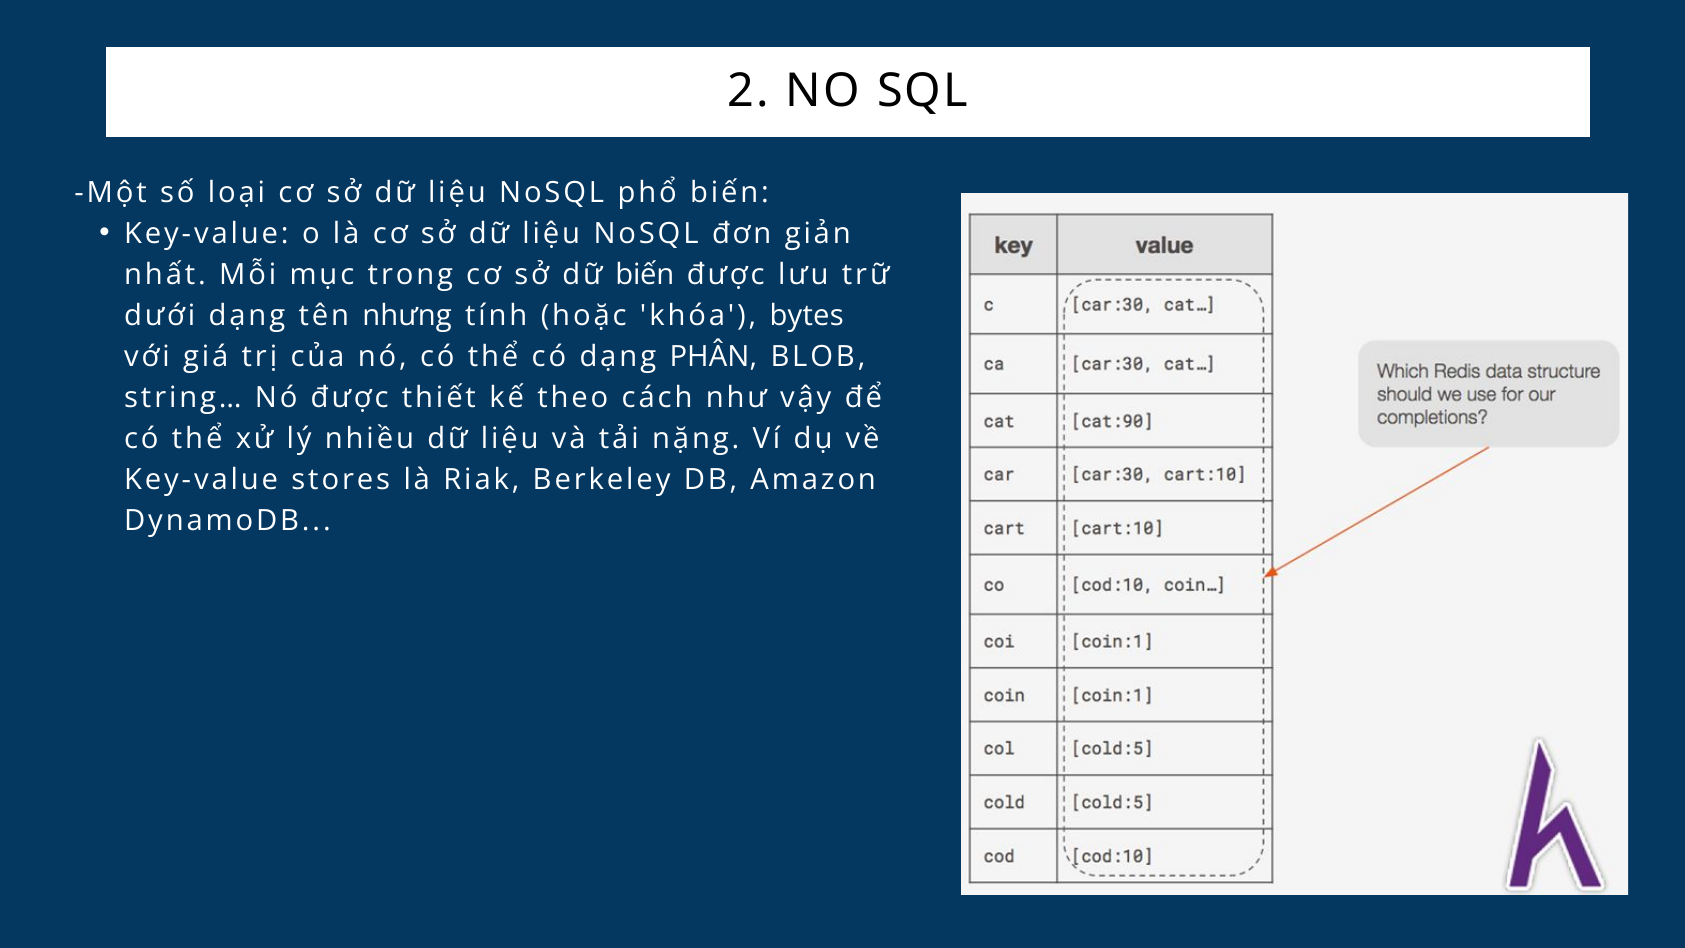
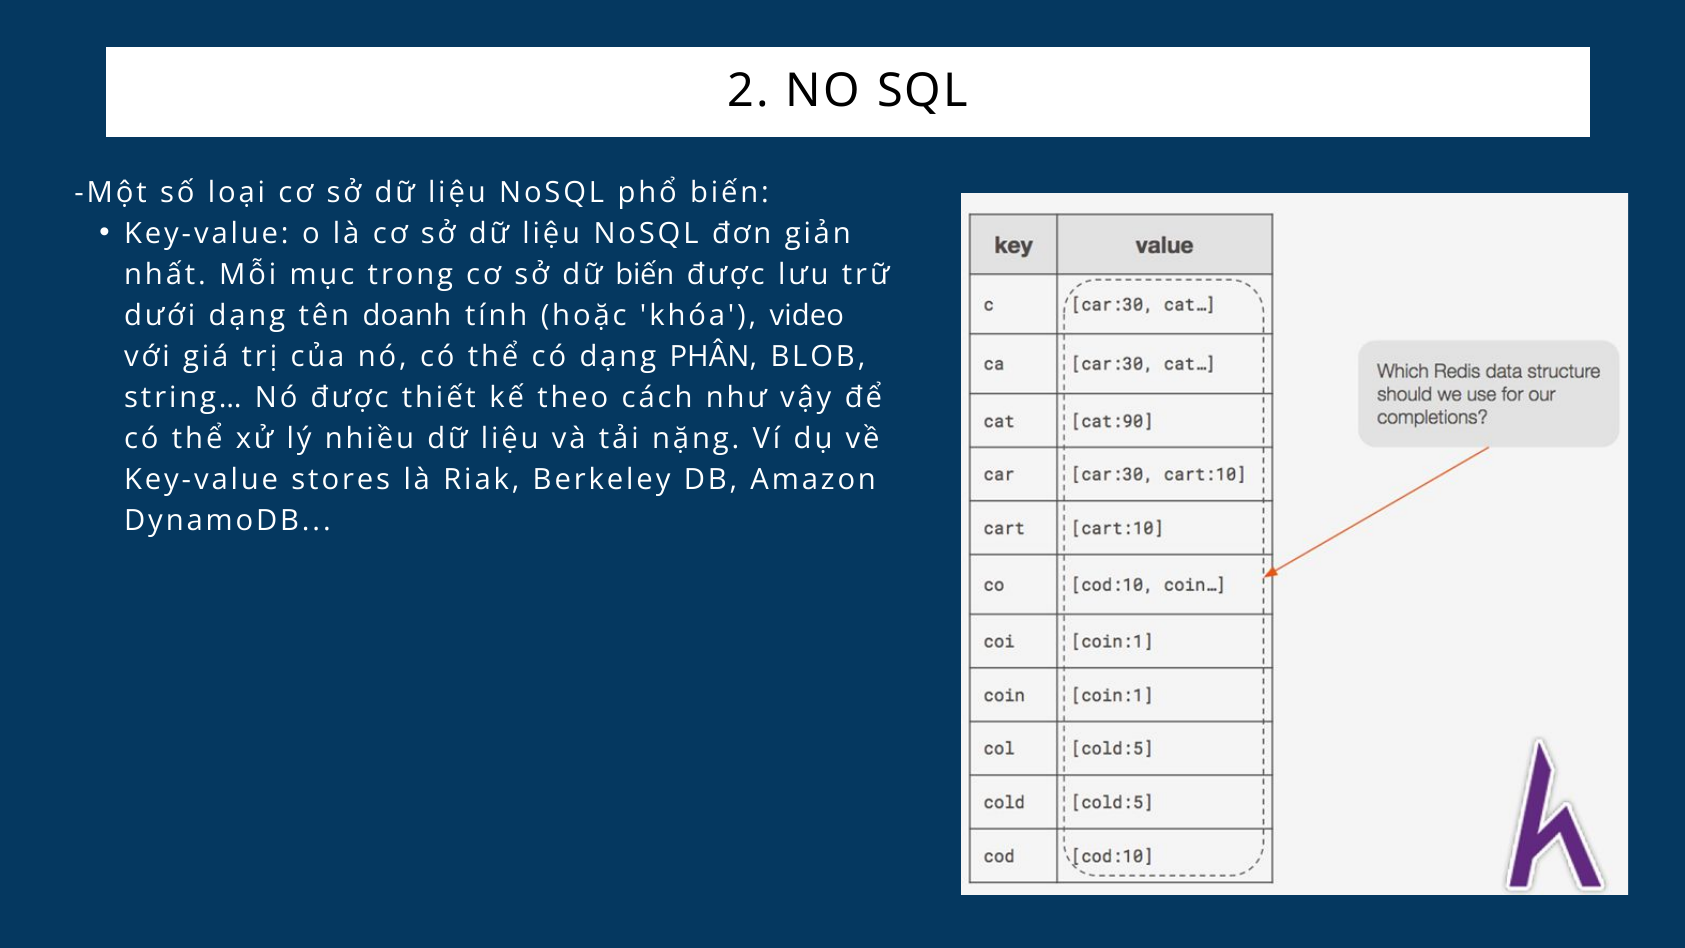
nhưng: nhưng -> doanh
bytes: bytes -> video
